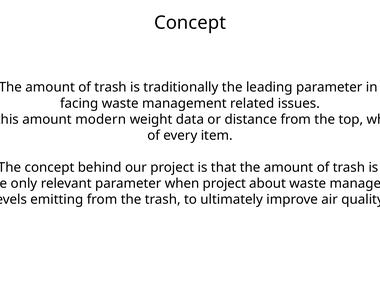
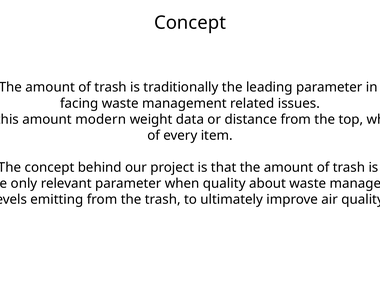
when project: project -> quality
